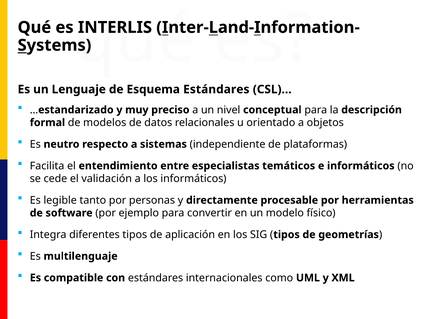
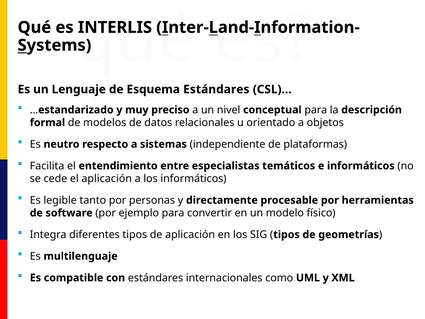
el validación: validación -> aplicación
